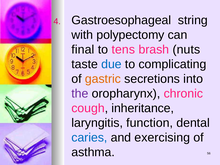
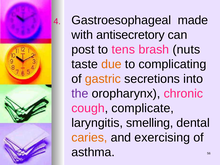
string: string -> made
polypectomy: polypectomy -> antisecretory
final: final -> post
due colour: blue -> orange
inheritance: inheritance -> complicate
function: function -> smelling
caries colour: blue -> orange
